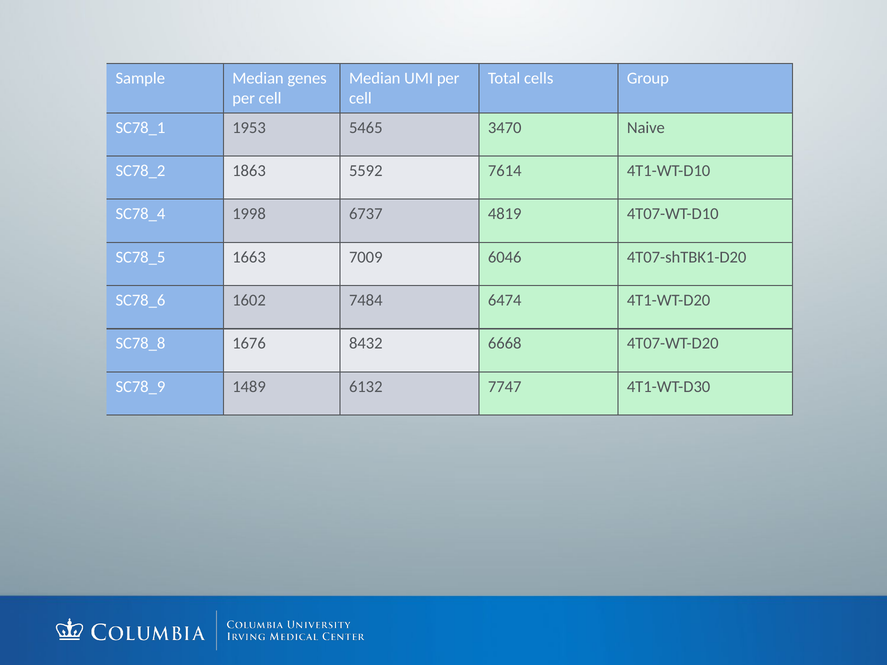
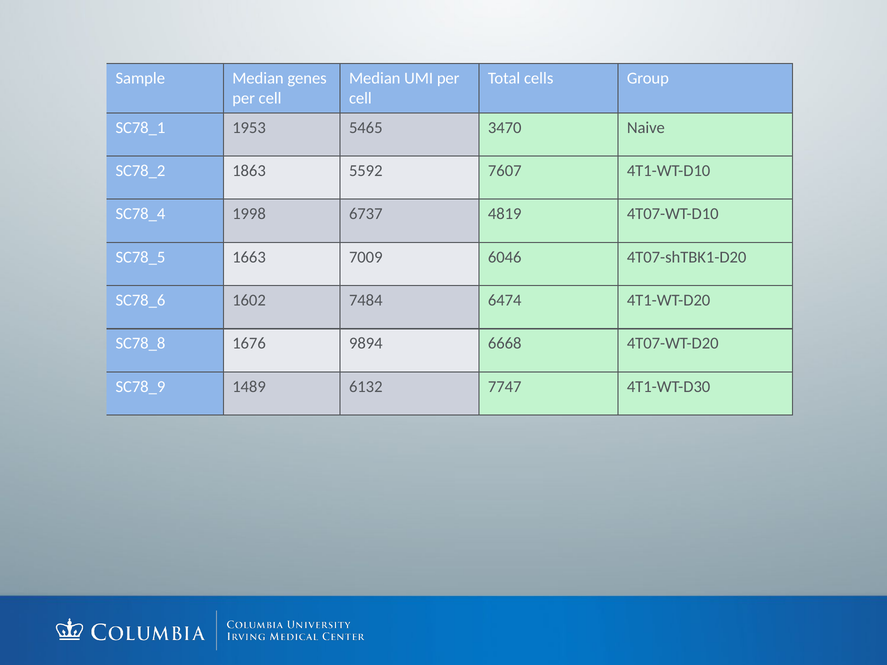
7614: 7614 -> 7607
8432: 8432 -> 9894
